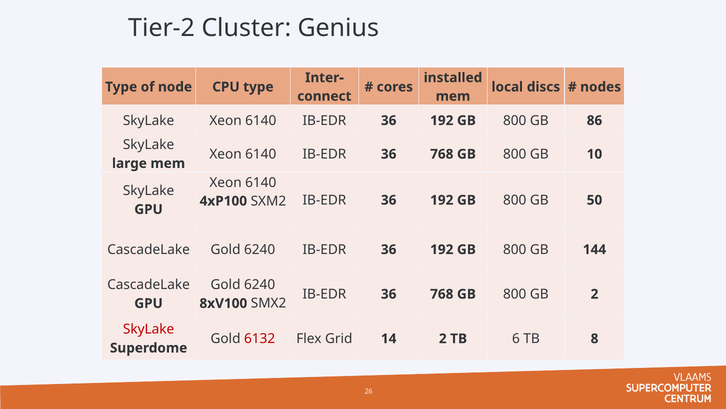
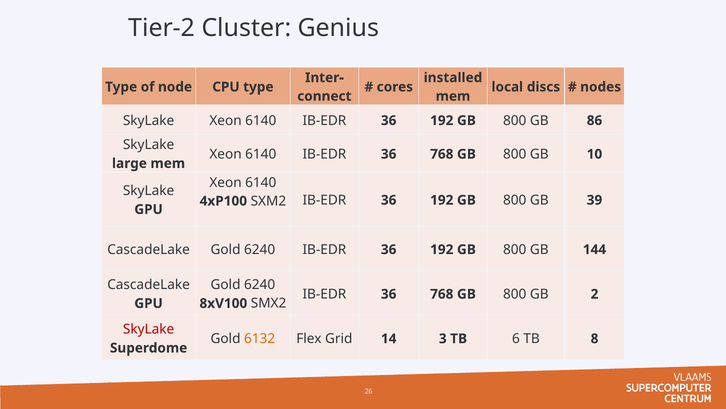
50: 50 -> 39
6132 colour: red -> orange
14 2: 2 -> 3
